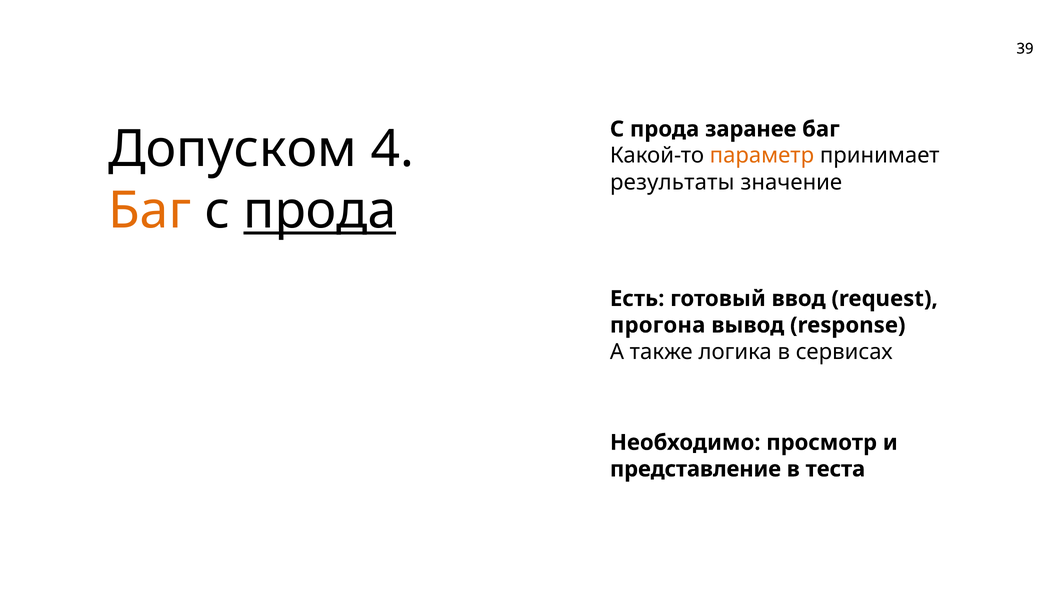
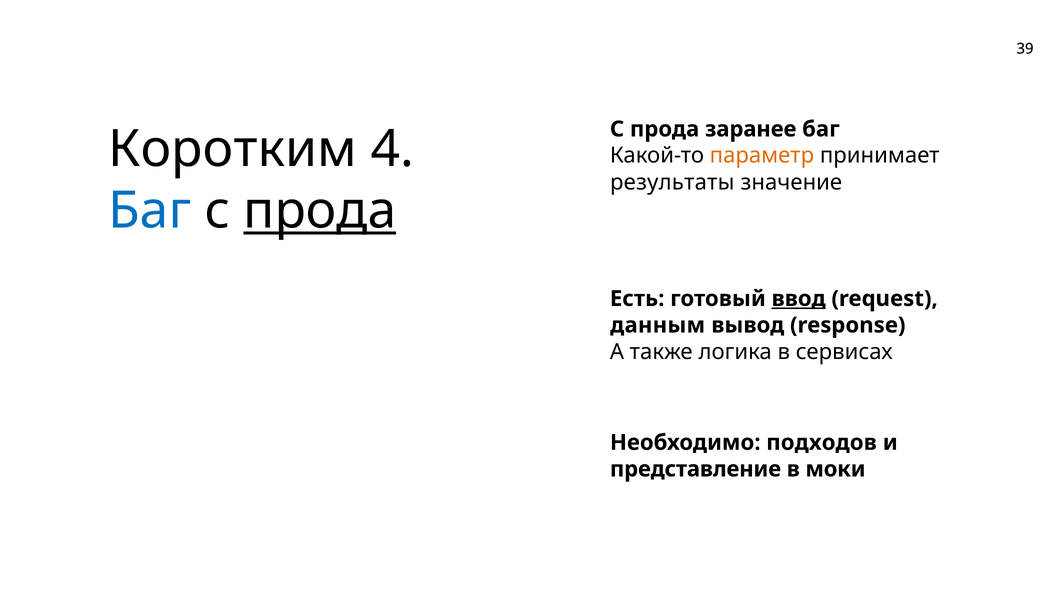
Допуском: Допуском -> Коротким
Баг at (150, 211) colour: orange -> blue
ввод underline: none -> present
прогона: прогона -> данным
просмотр: просмотр -> подходов
теста: теста -> моки
